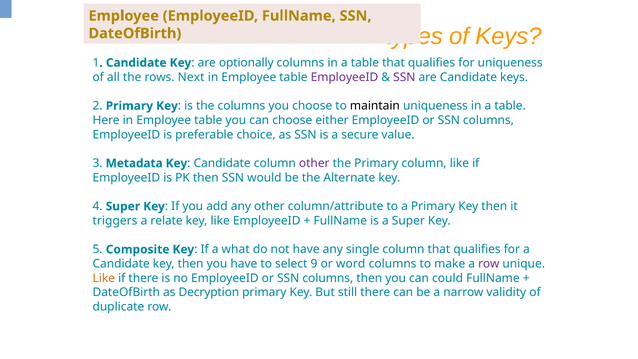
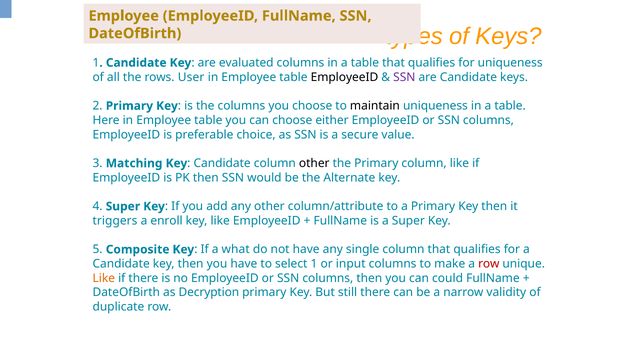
optionally: optionally -> evaluated
Next: Next -> User
EmployeeID at (344, 77) colour: purple -> black
Metadata: Metadata -> Matching
other at (314, 163) colour: purple -> black
relate: relate -> enroll
select 9: 9 -> 1
word: word -> input
row at (489, 264) colour: purple -> red
